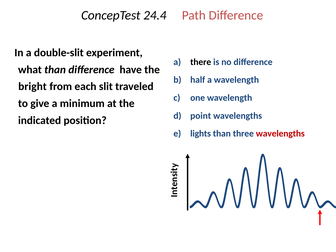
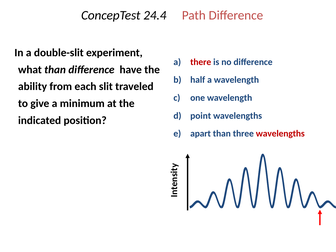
there colour: black -> red
bright: bright -> ability
lights: lights -> apart
